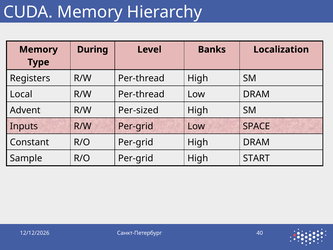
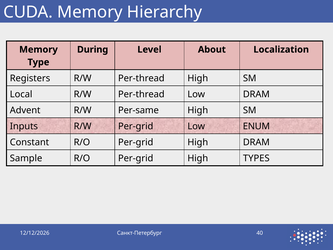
Banks: Banks -> About
Per-sized: Per-sized -> Per-same
SPACE: SPACE -> ENUM
START: START -> TYPES
